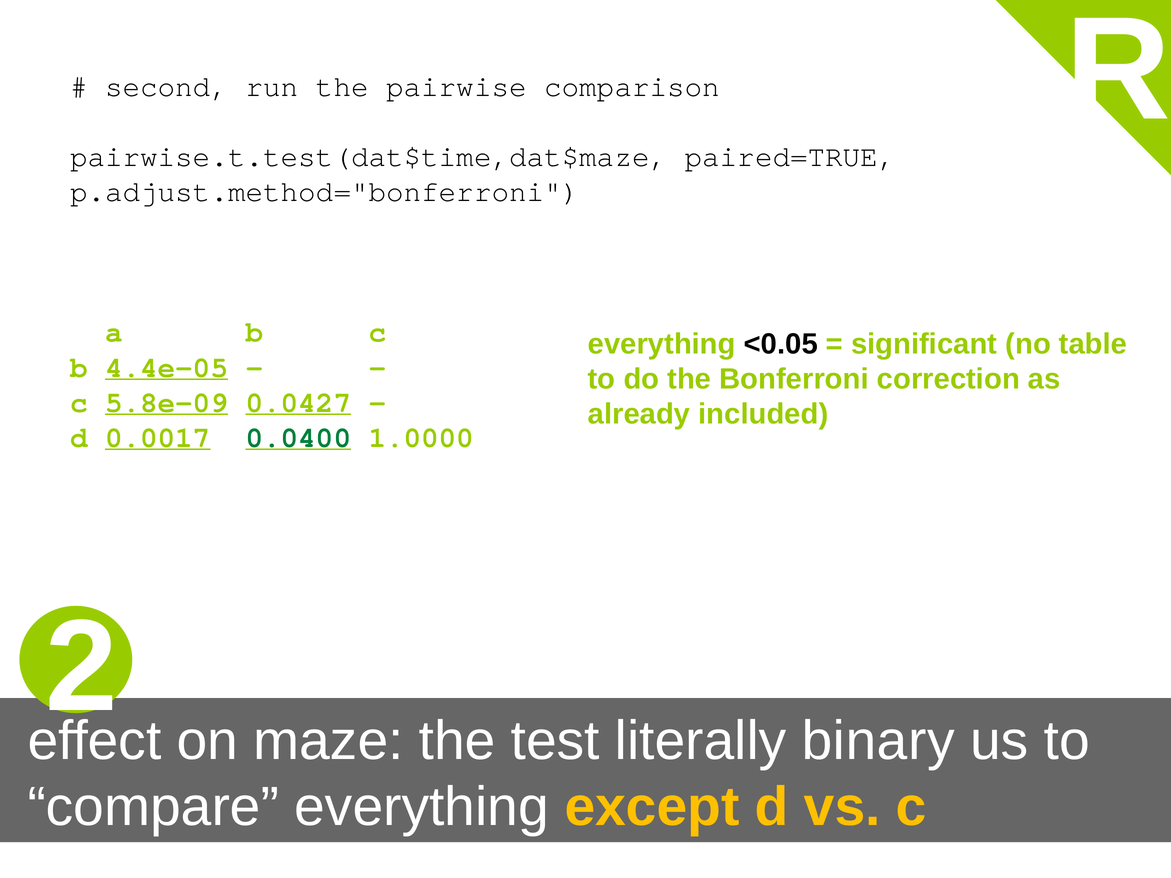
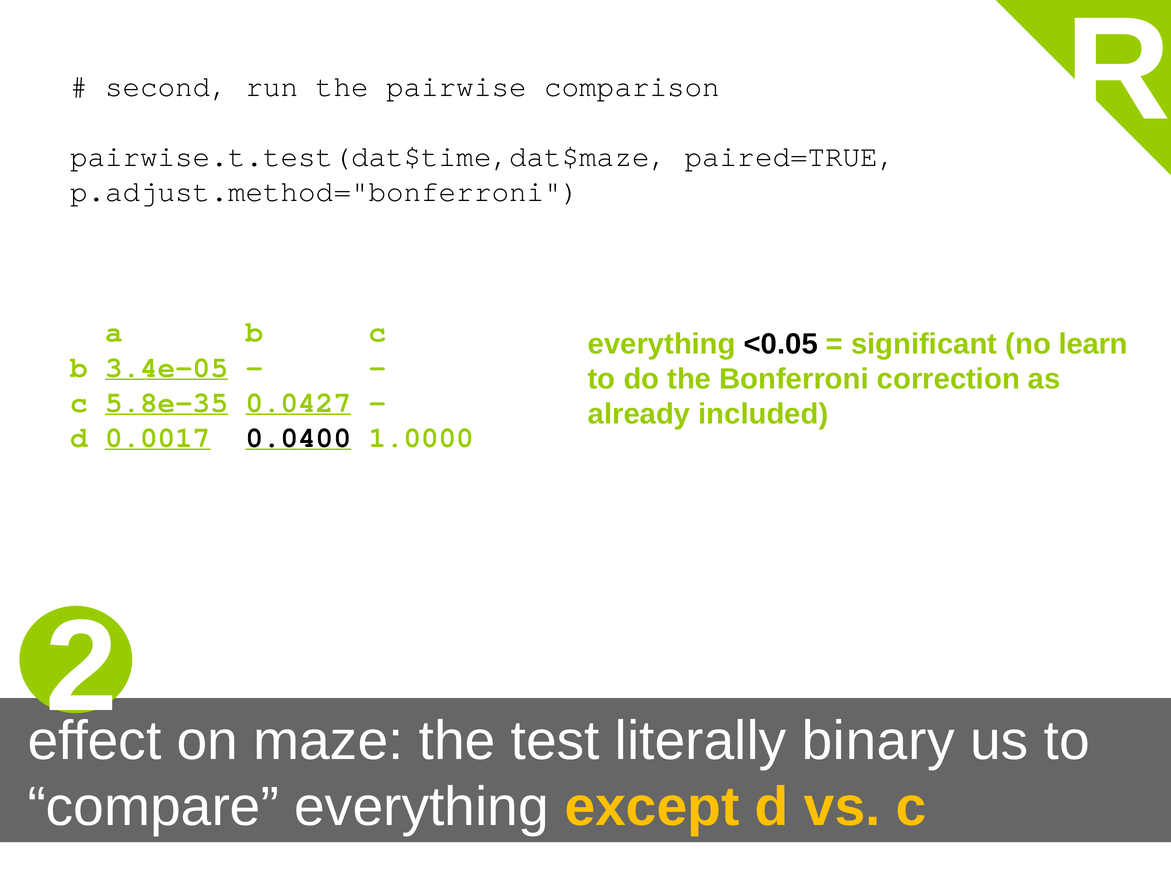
table: table -> learn
4.4e-05: 4.4e-05 -> 3.4e-05
5.8e-09: 5.8e-09 -> 5.8e-35
0.0400 colour: green -> black
